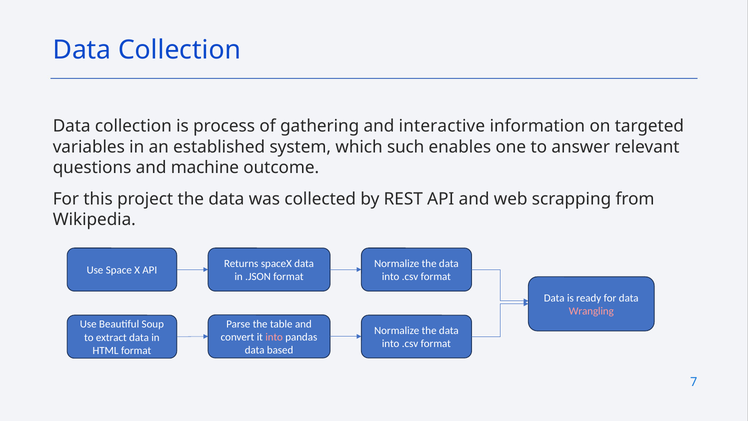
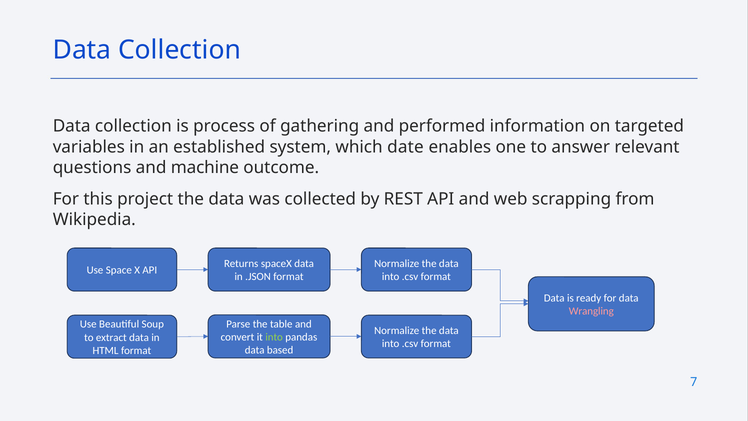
interactive: interactive -> performed
such: such -> date
into at (274, 337) colour: pink -> light green
